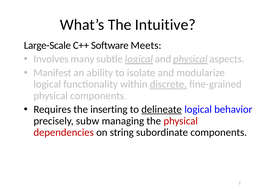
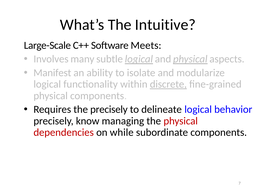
the inserting: inserting -> precisely
delineate underline: present -> none
subw: subw -> know
string: string -> while
